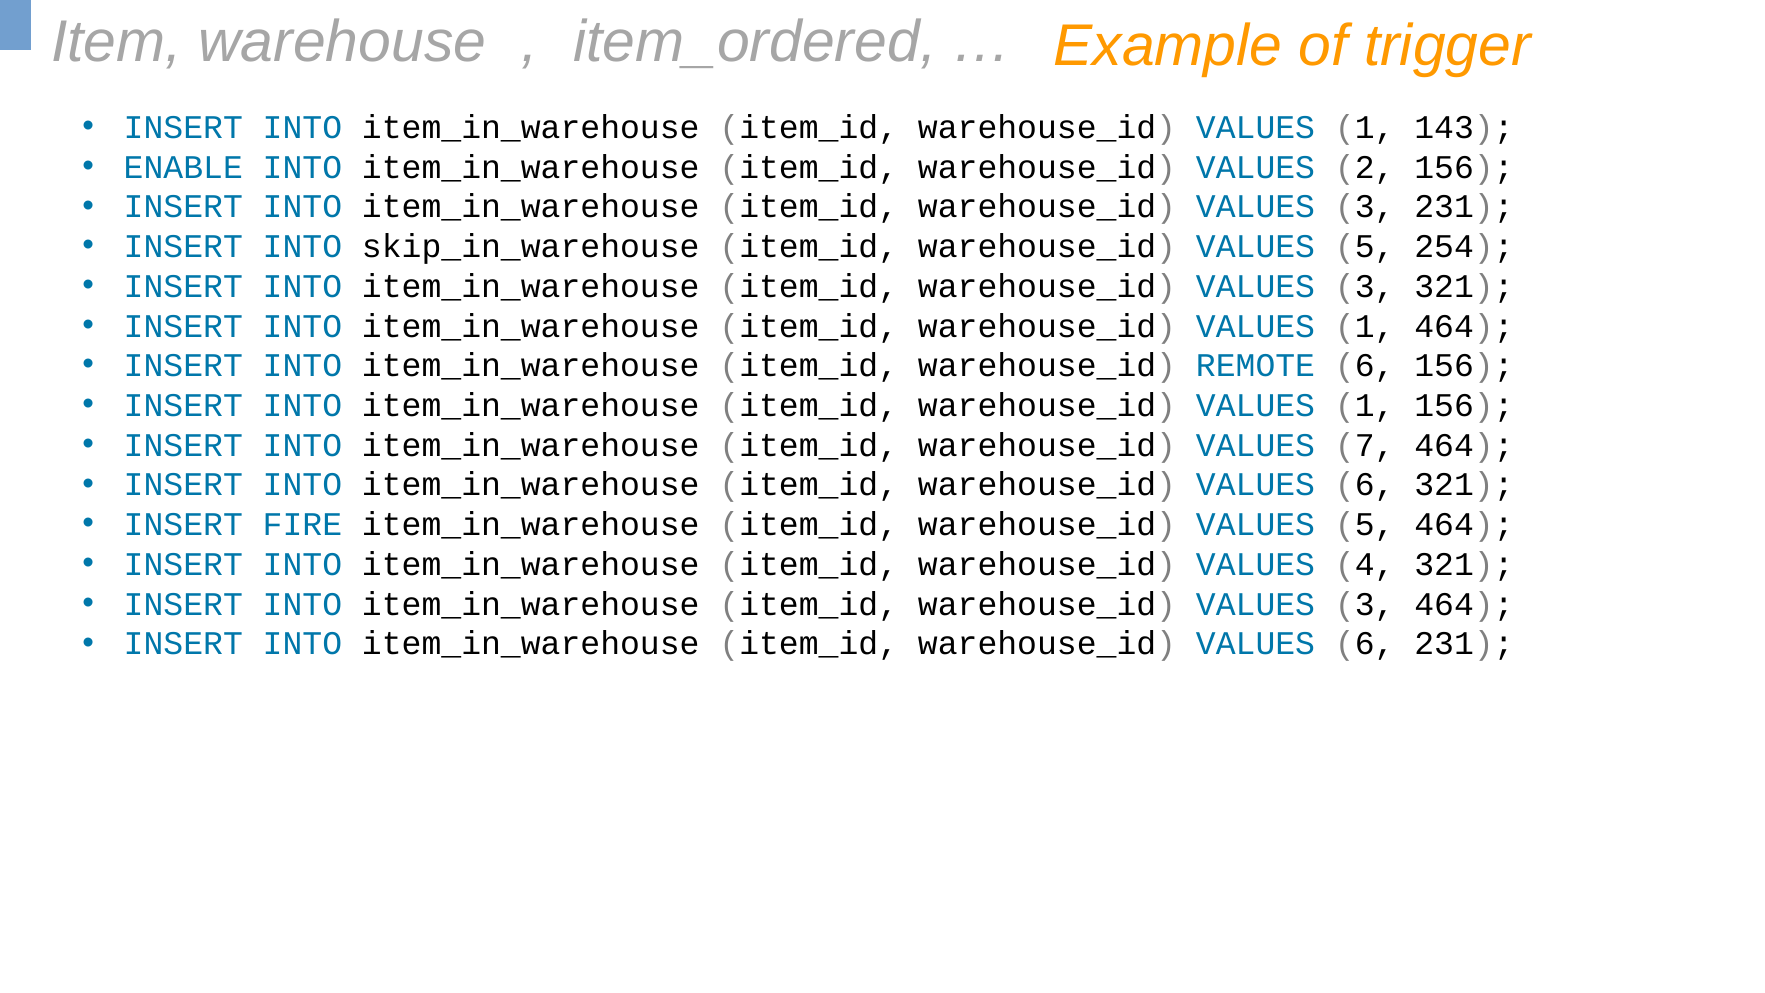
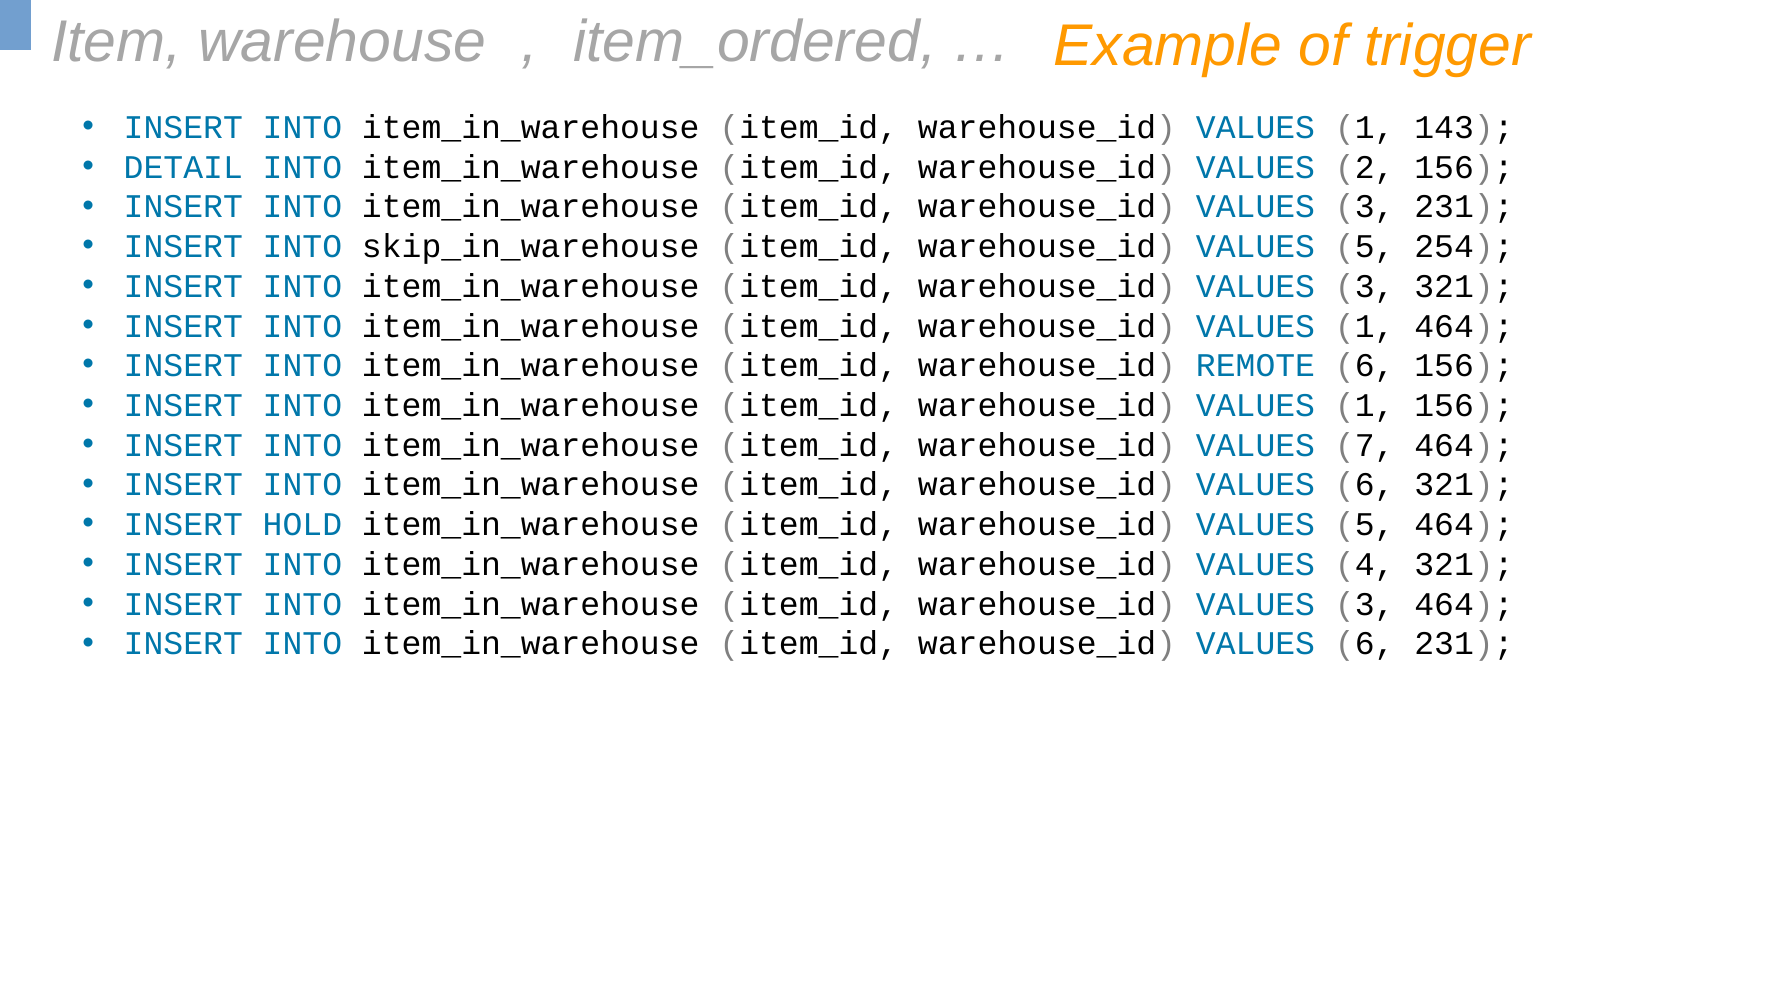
ENABLE: ENABLE -> DETAIL
FIRE: FIRE -> HOLD
